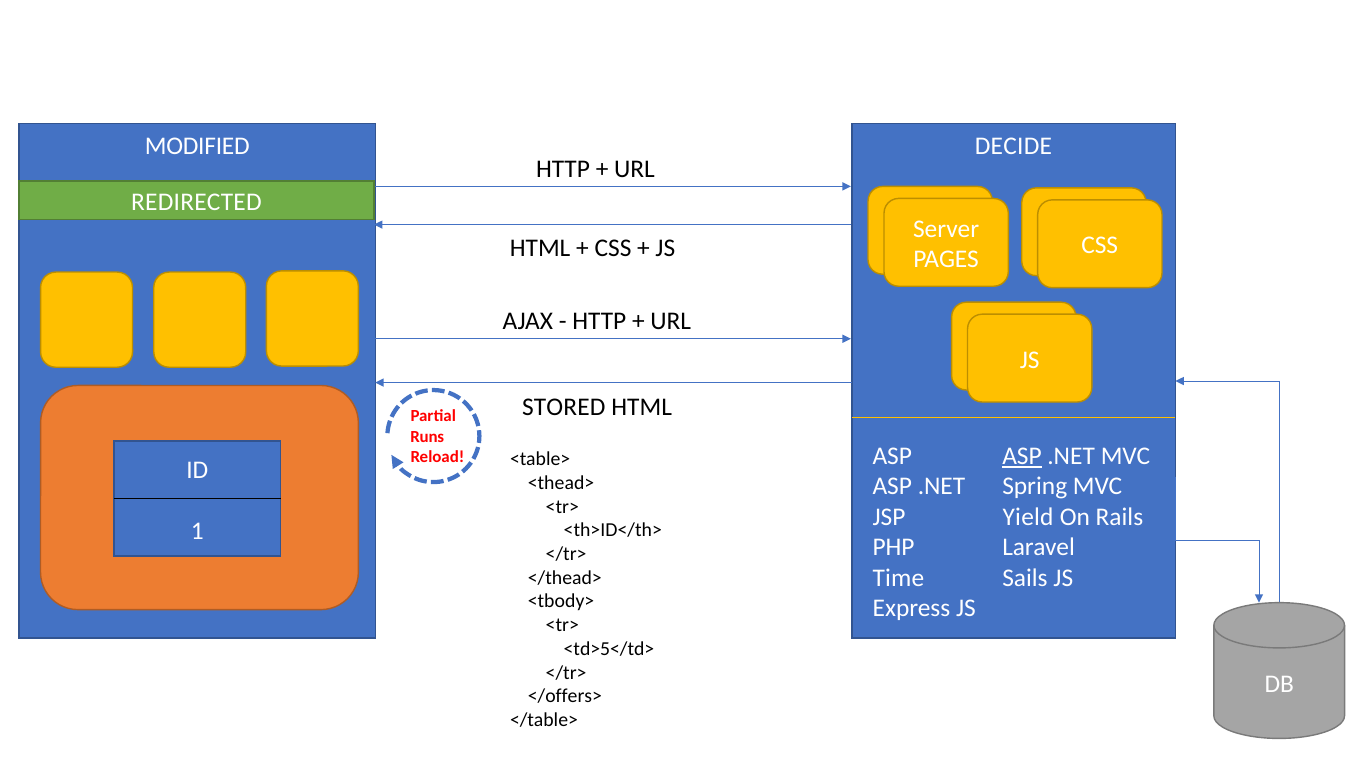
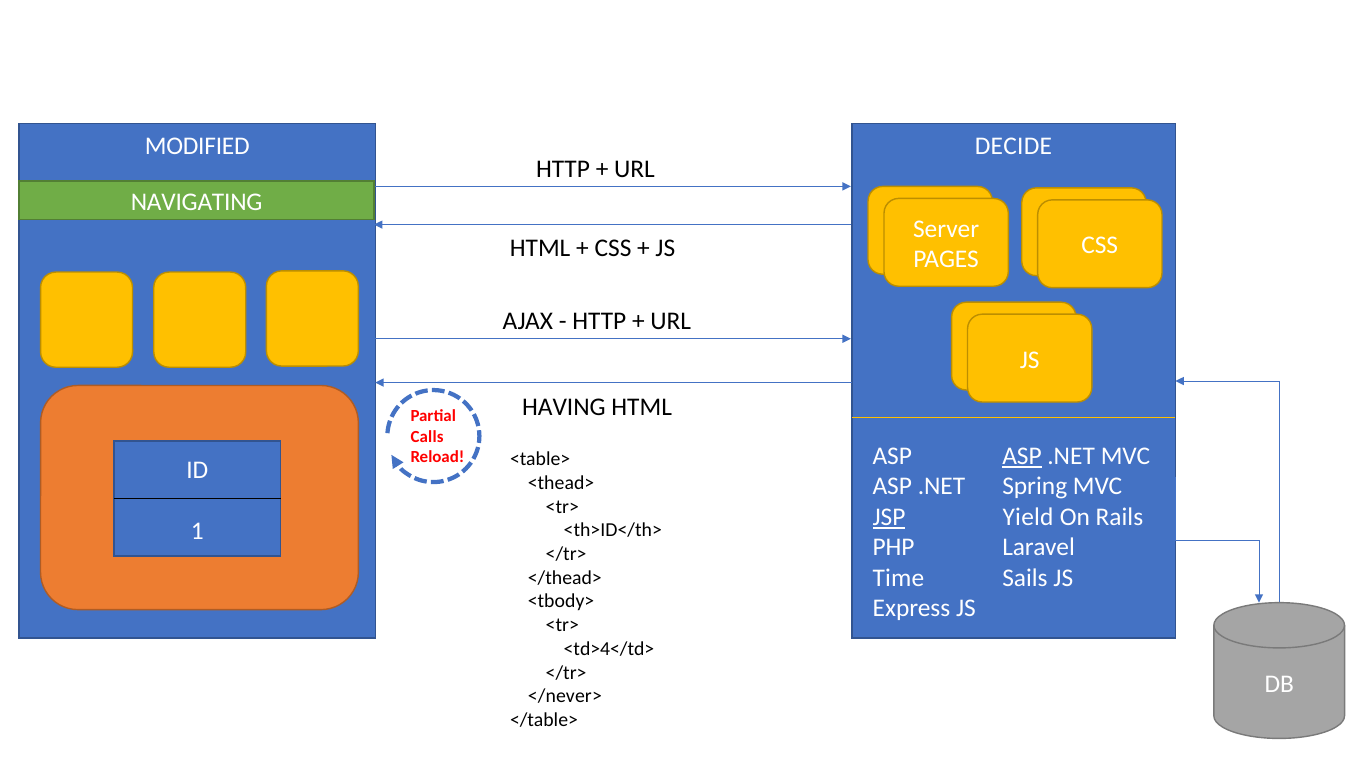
REDIRECTED: REDIRECTED -> NAVIGATING
STORED: STORED -> HAVING
Runs: Runs -> Calls
JSP underline: none -> present
<td>5</td>: <td>5</td> -> <td>4</td>
</offers>: </offers> -> </never>
